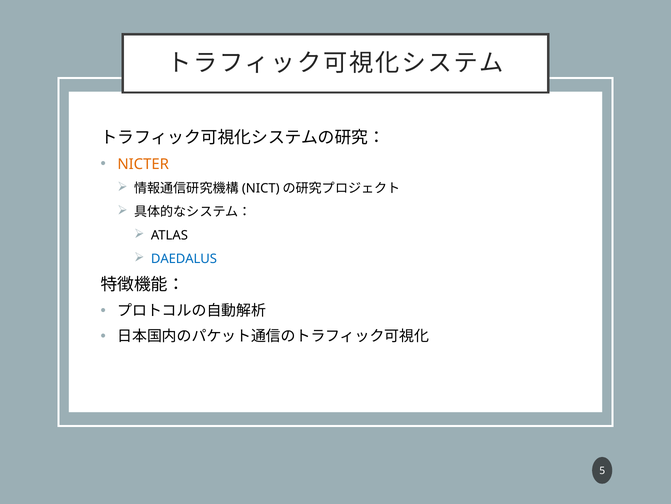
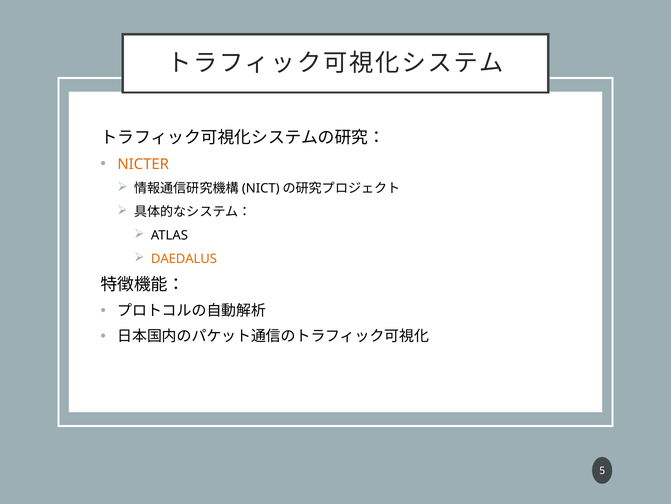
DAEDALUS colour: blue -> orange
